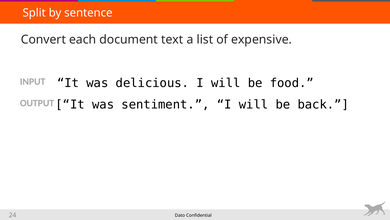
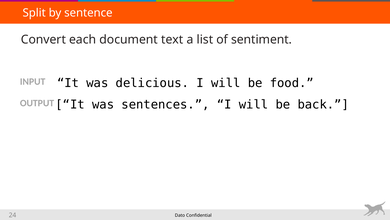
expensive: expensive -> sentiment
sentiment: sentiment -> sentences
